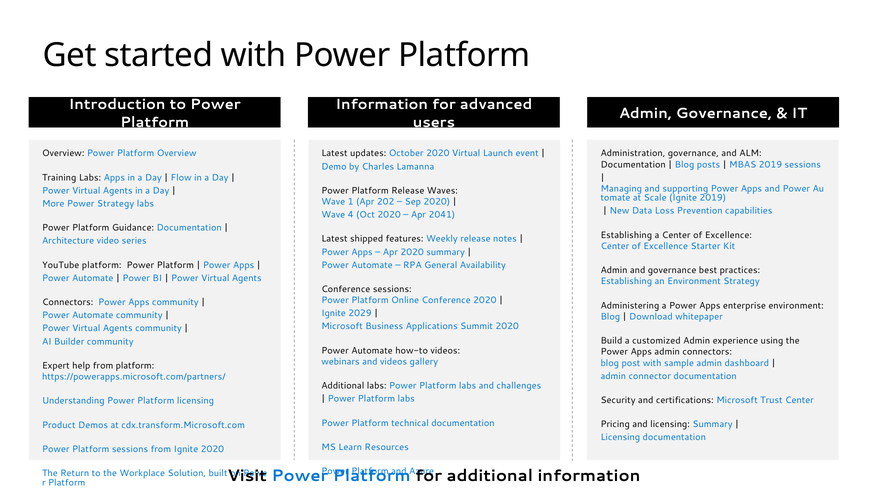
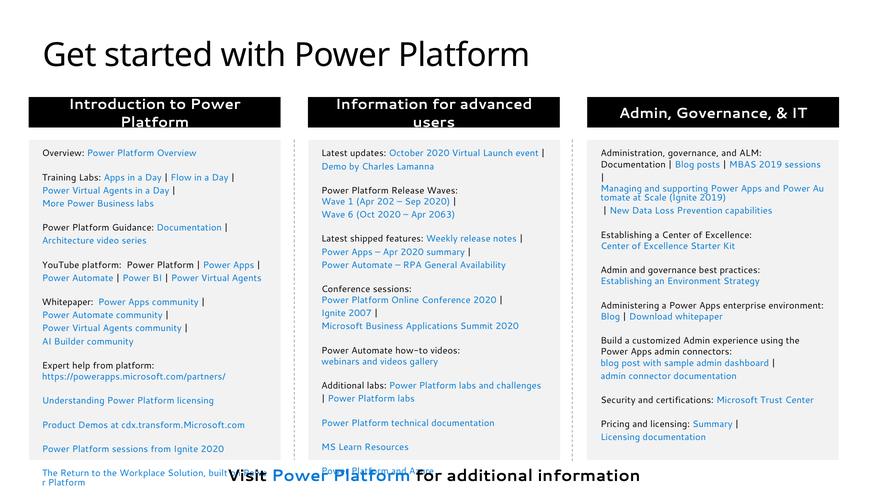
Power Strategy: Strategy -> Business
4: 4 -> 6
2041: 2041 -> 2063
Connectors at (68, 303): Connectors -> Whitepaper
2029: 2029 -> 2007
